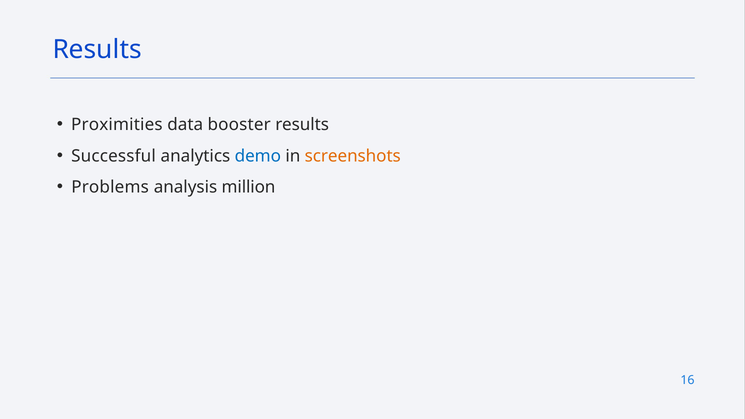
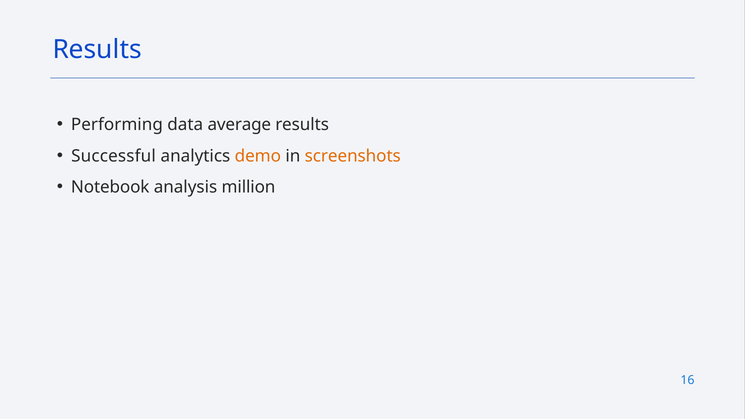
Proximities: Proximities -> Performing
booster: booster -> average
demo colour: blue -> orange
Problems: Problems -> Notebook
